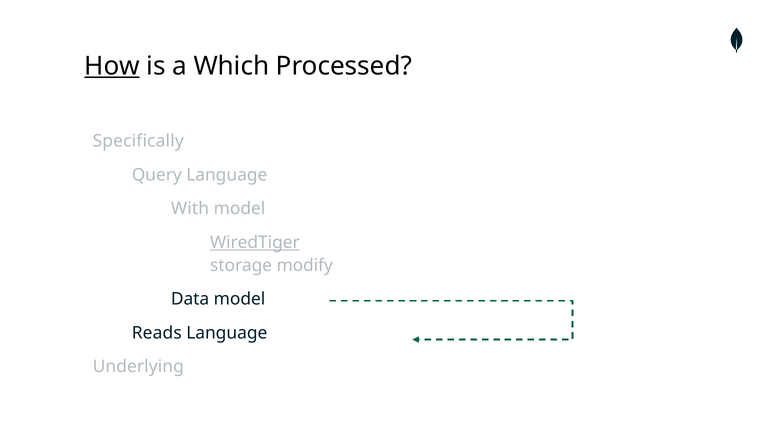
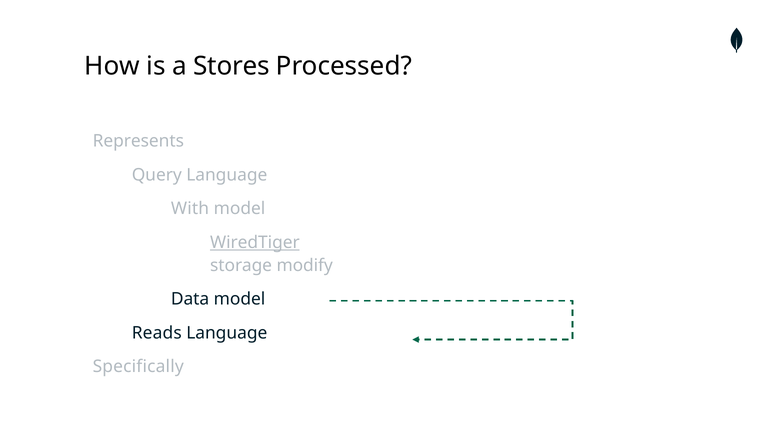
How underline: present -> none
Which: Which -> Stores
Specifically: Specifically -> Represents
Underlying: Underlying -> Specifically
